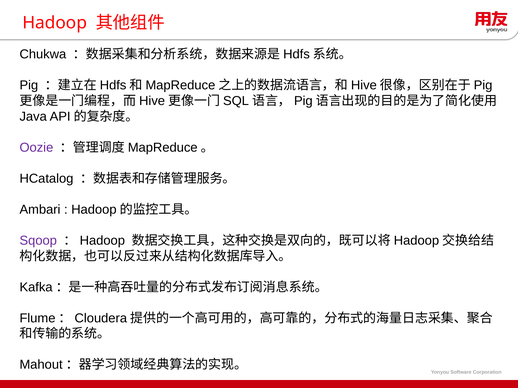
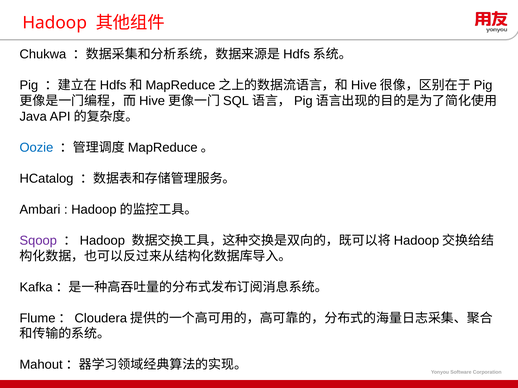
Oozie colour: purple -> blue
